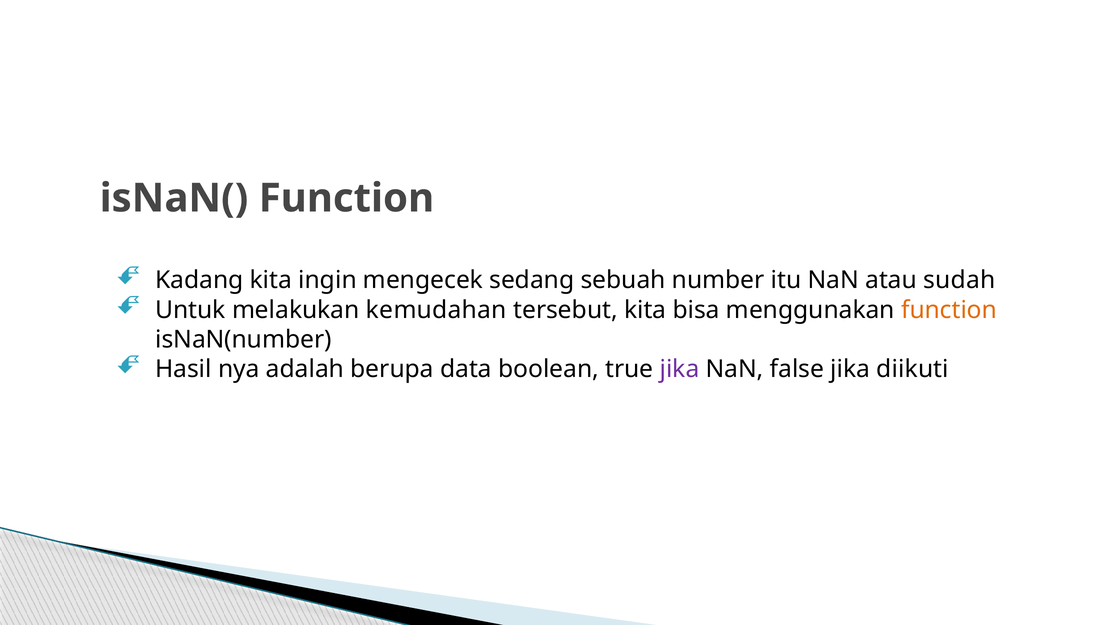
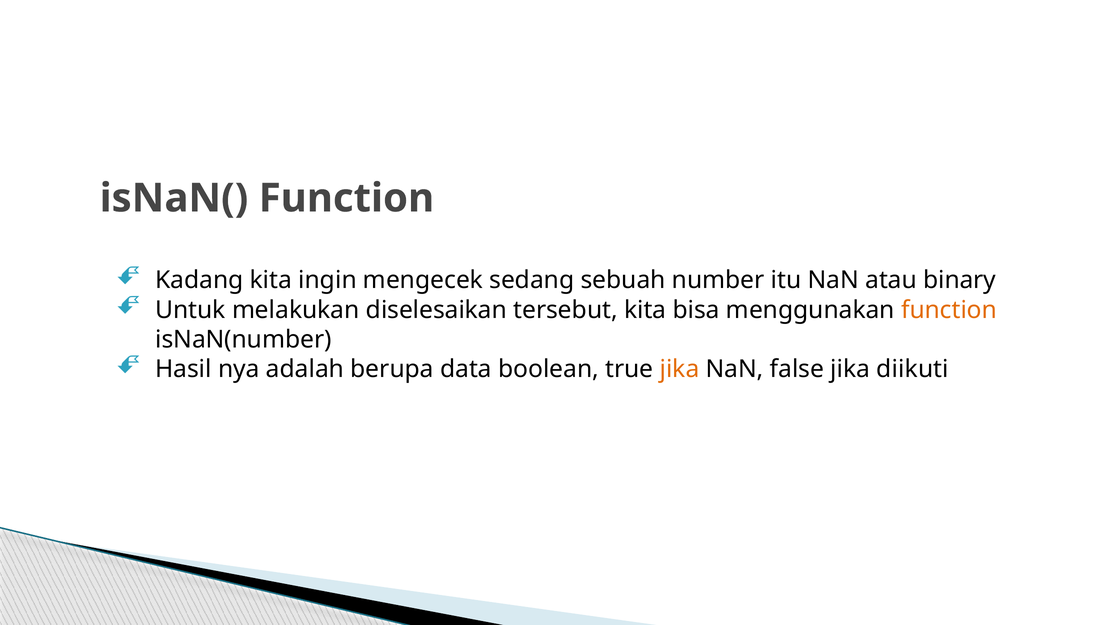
sudah: sudah -> binary
kemudahan: kemudahan -> diselesaikan
jika at (680, 369) colour: purple -> orange
